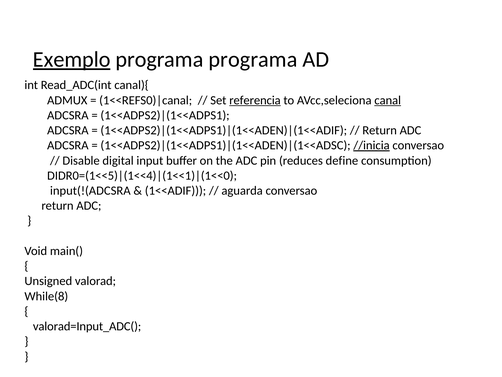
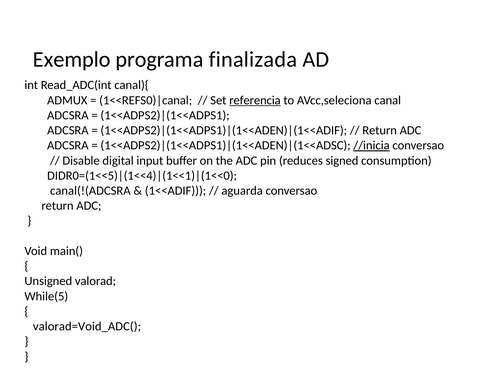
Exemplo underline: present -> none
programa programa: programa -> finalizada
canal underline: present -> none
define: define -> signed
input(!(ADCSRA: input(!(ADCSRA -> canal(!(ADCSRA
While(8: While(8 -> While(5
valorad=Input_ADC(: valorad=Input_ADC( -> valorad=Void_ADC(
